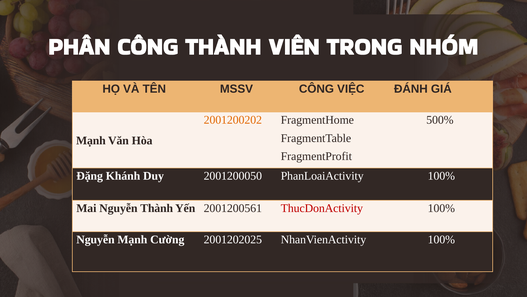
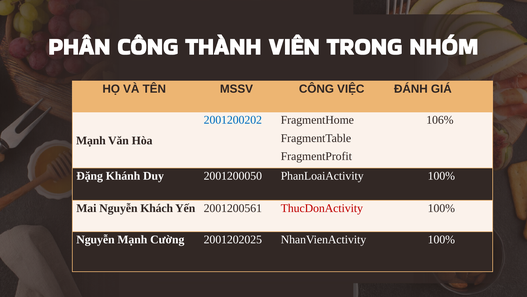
2001200202 colour: orange -> blue
500%: 500% -> 106%
Nguyễn Thành: Thành -> Khách
